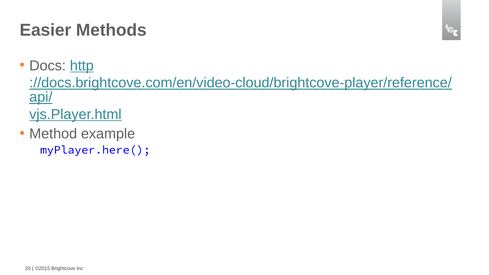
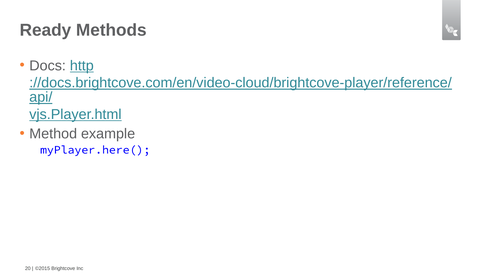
Easier: Easier -> Ready
